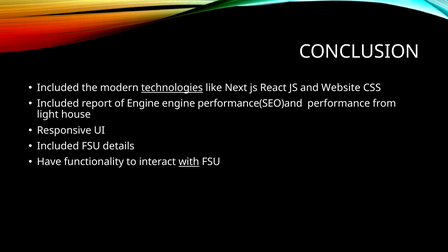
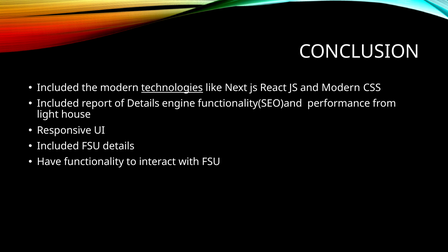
and Website: Website -> Modern
of Engine: Engine -> Details
performance(SEO)and: performance(SEO)and -> functionality(SEO)and
with underline: present -> none
